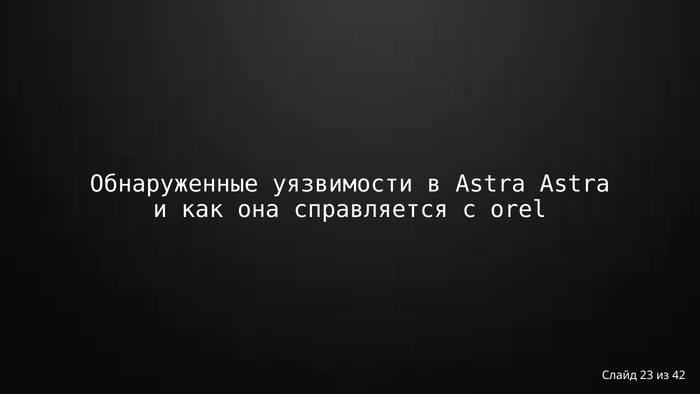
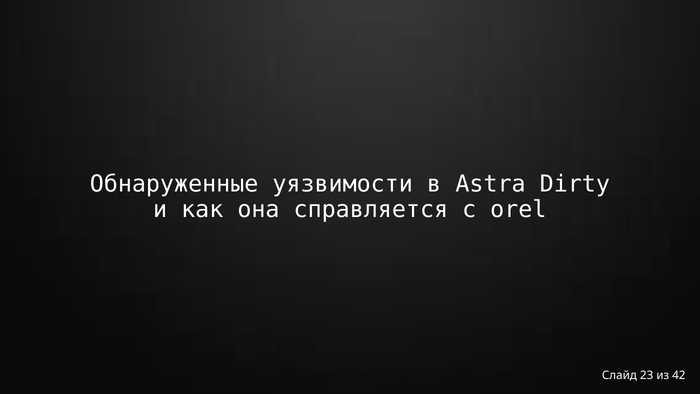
Astra Astra: Astra -> Dirty
